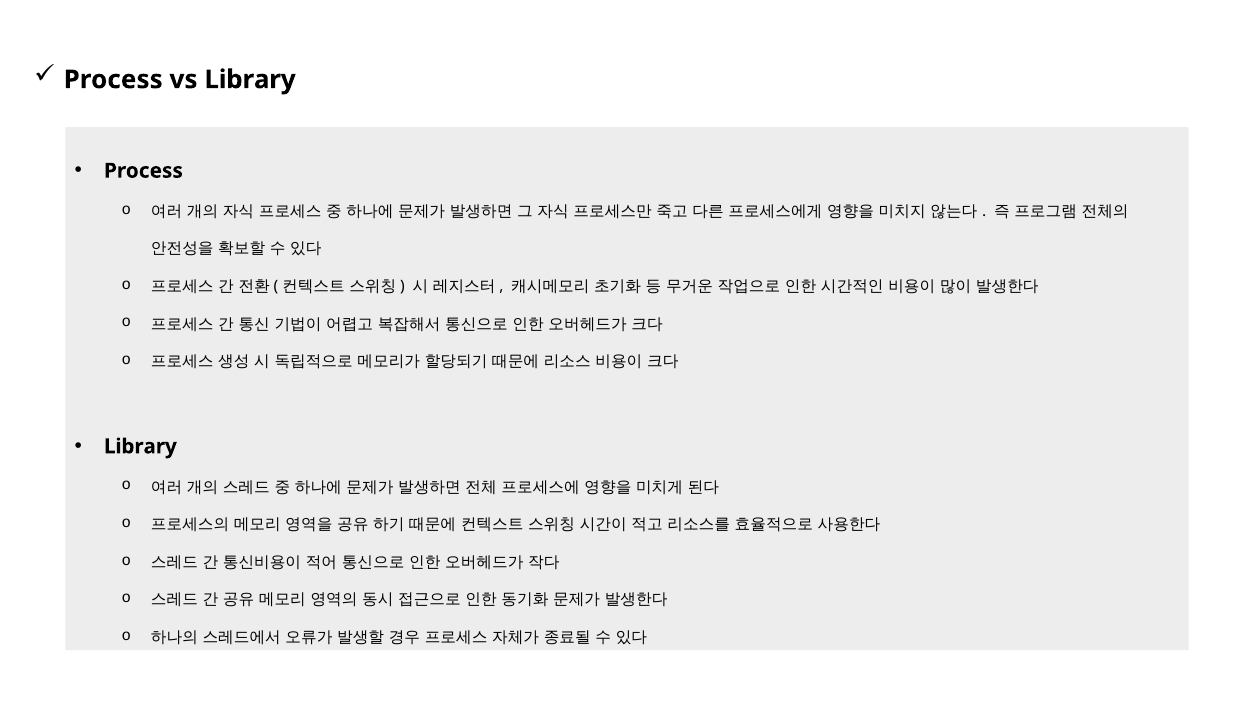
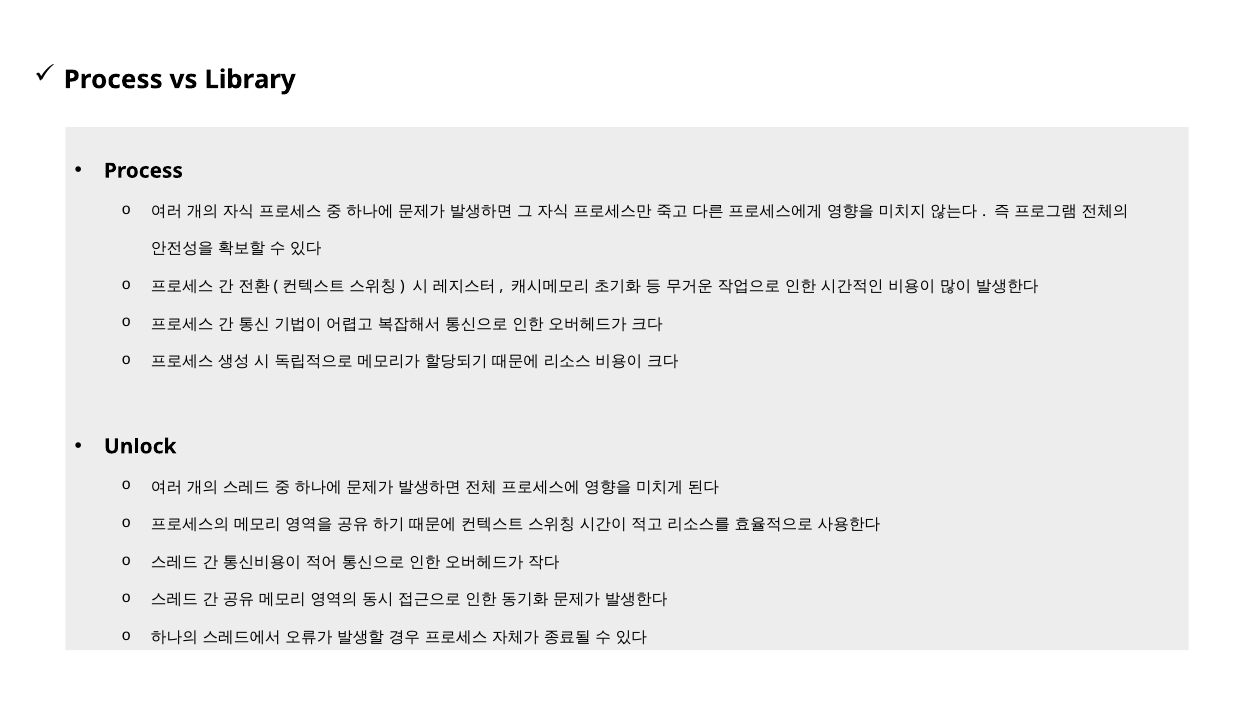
Library at (140, 447): Library -> Unlock
